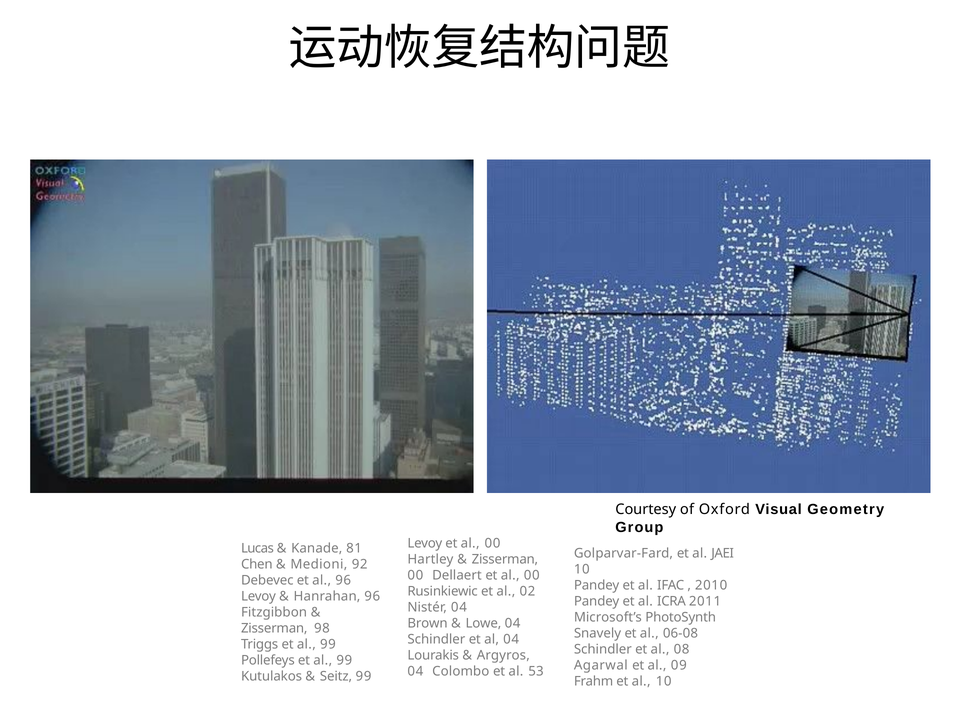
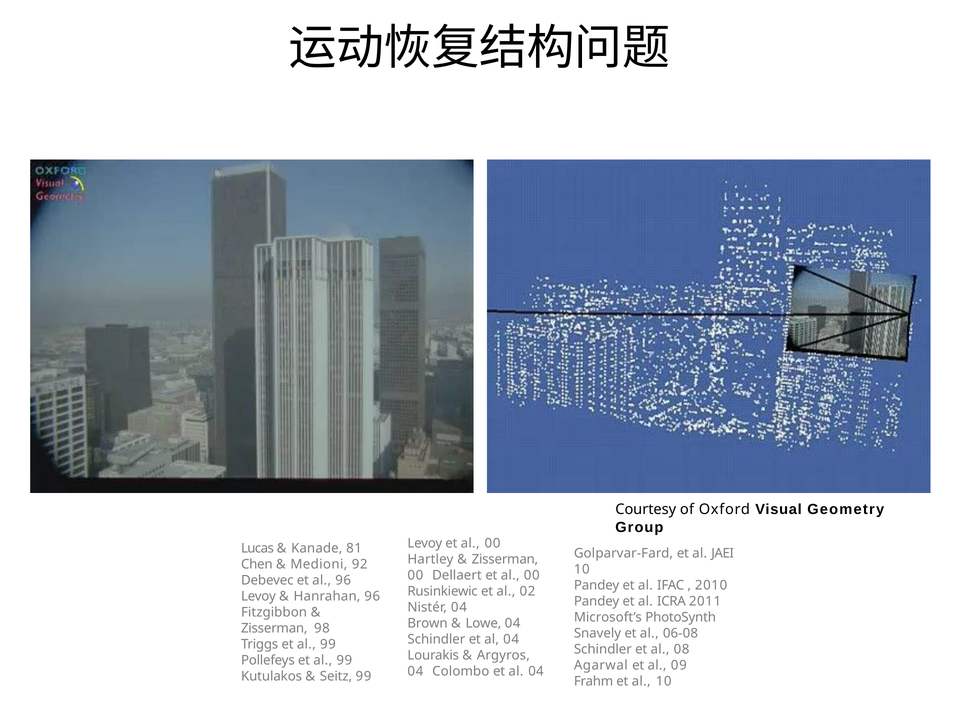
Colombo et al 53: 53 -> 04
